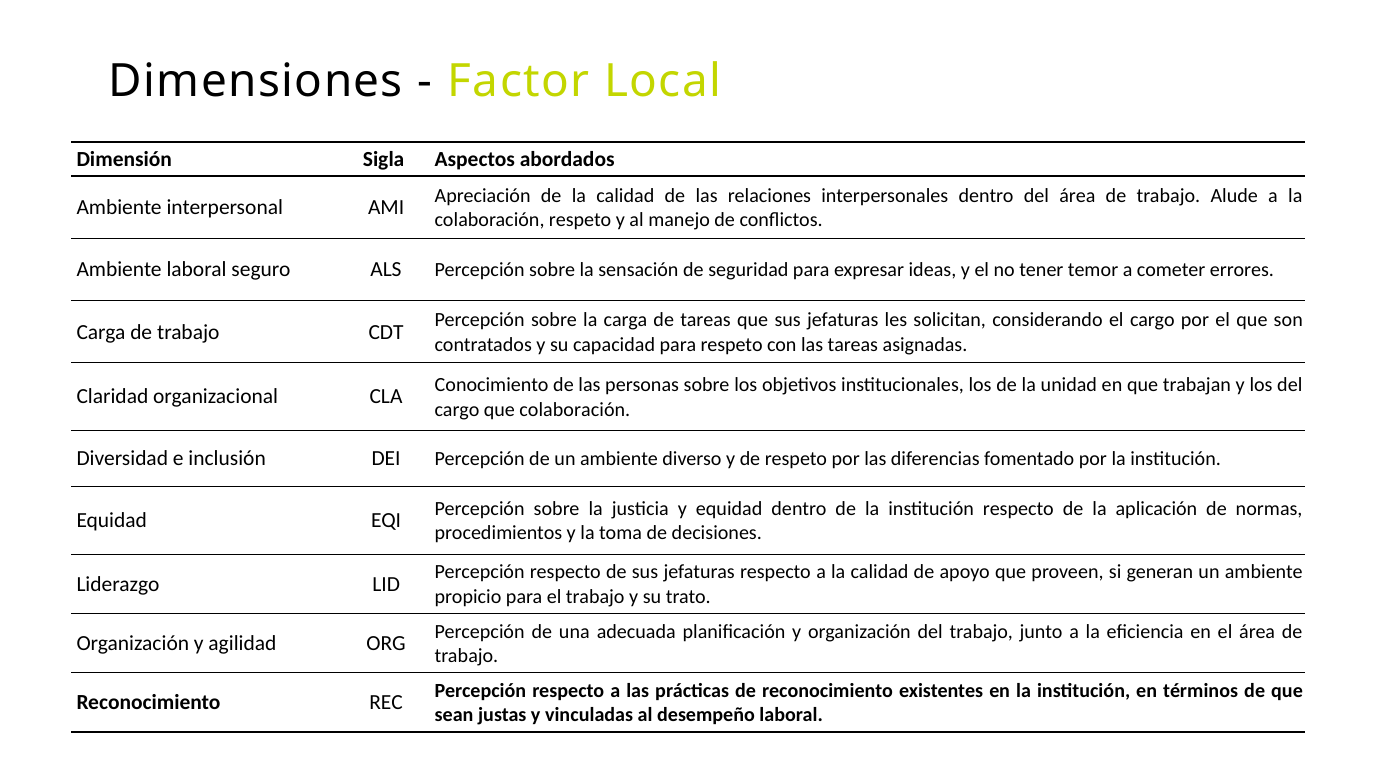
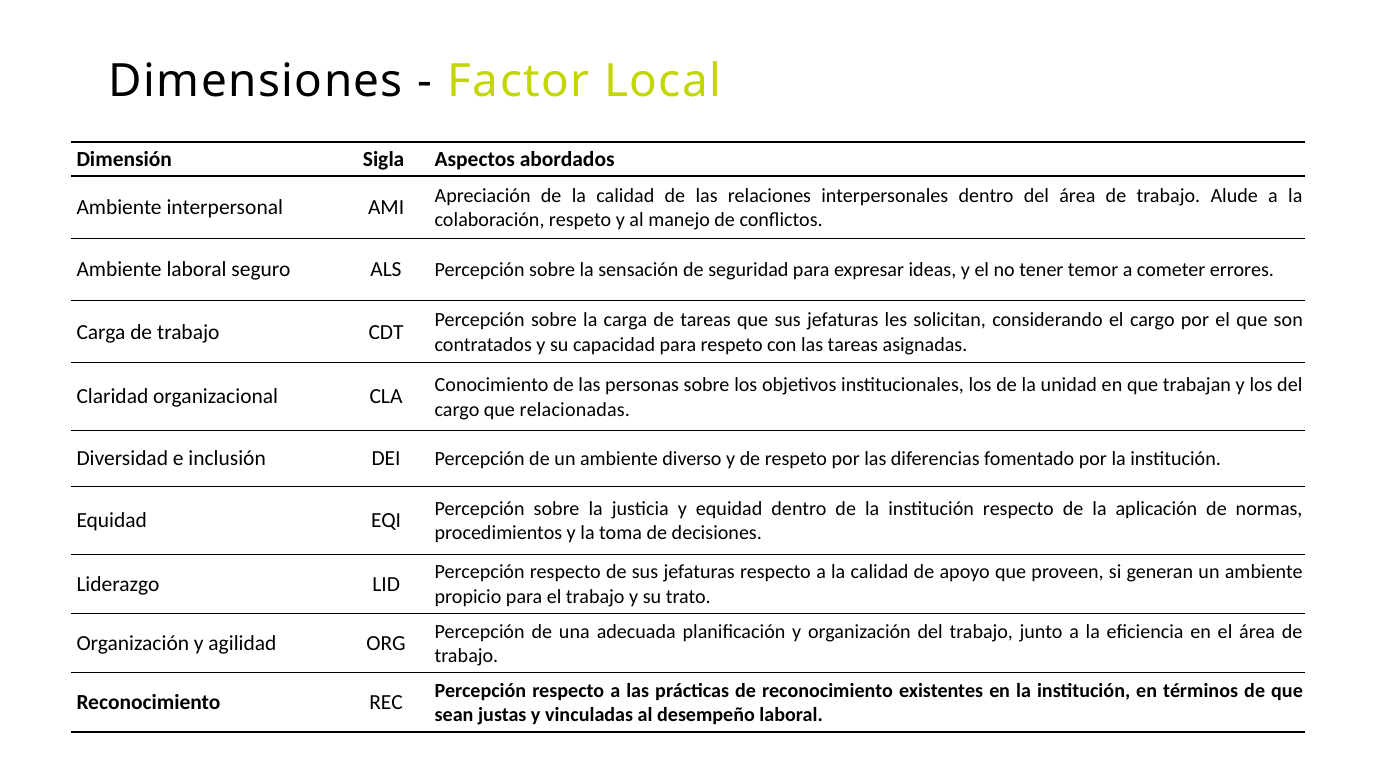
que colaboración: colaboración -> relacionadas
